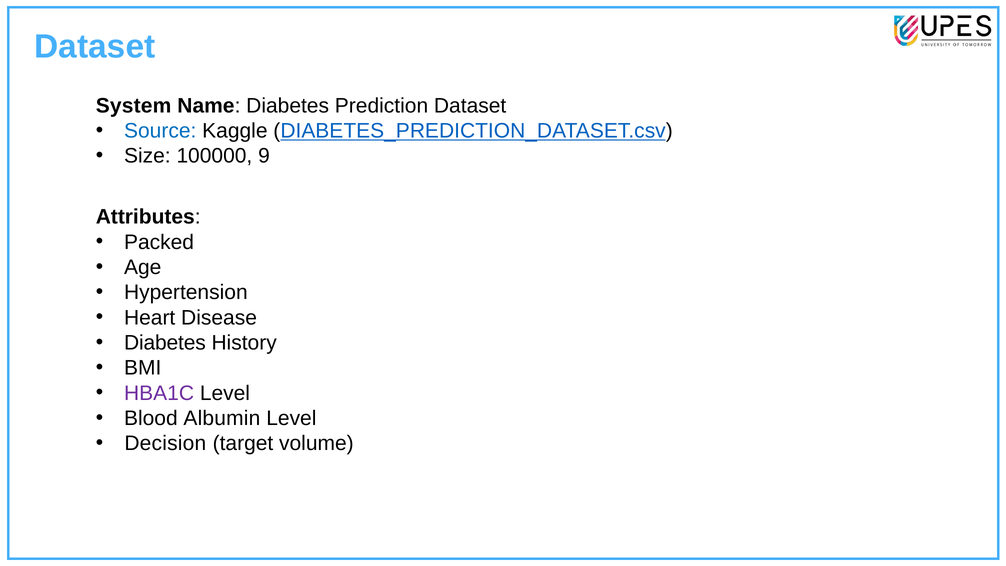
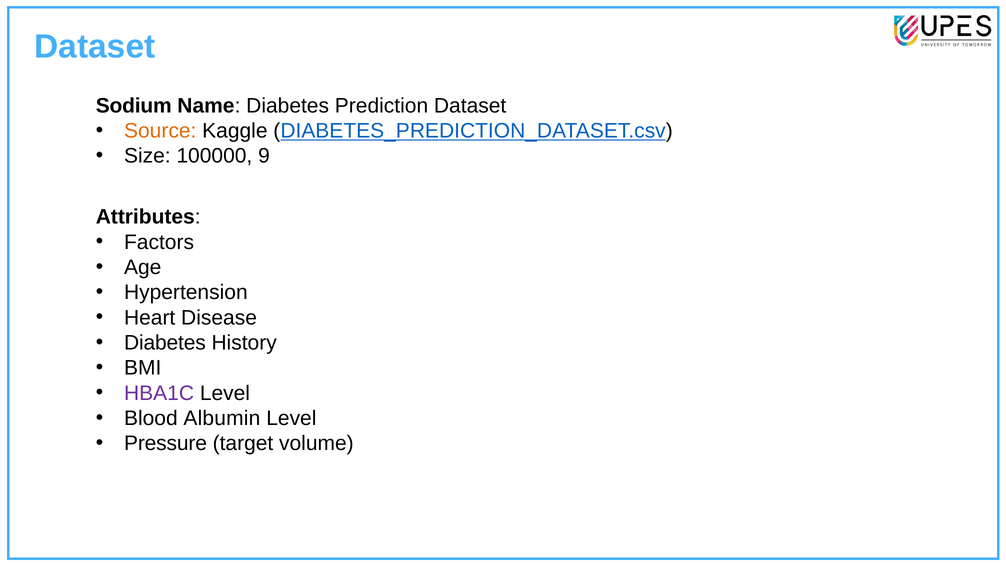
System: System -> Sodium
Source colour: blue -> orange
Packed: Packed -> Factors
Decision: Decision -> Pressure
